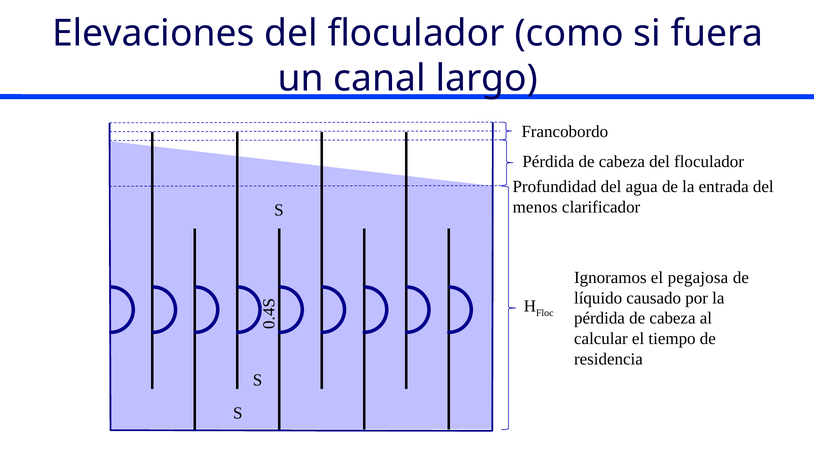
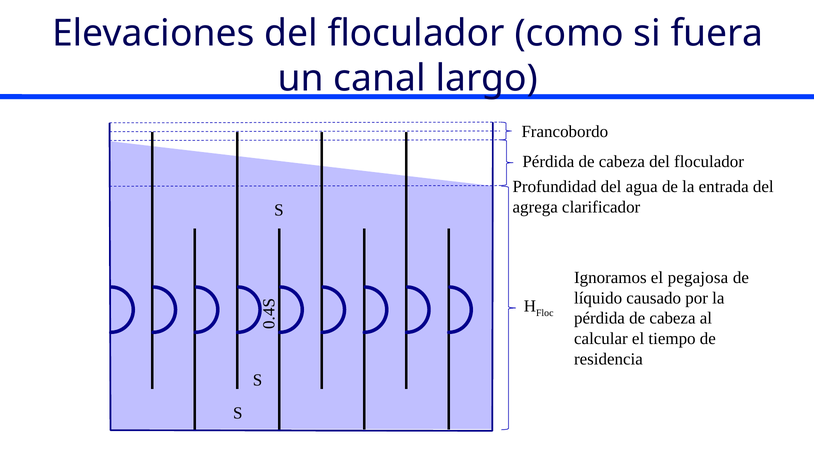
menos: menos -> agrega
